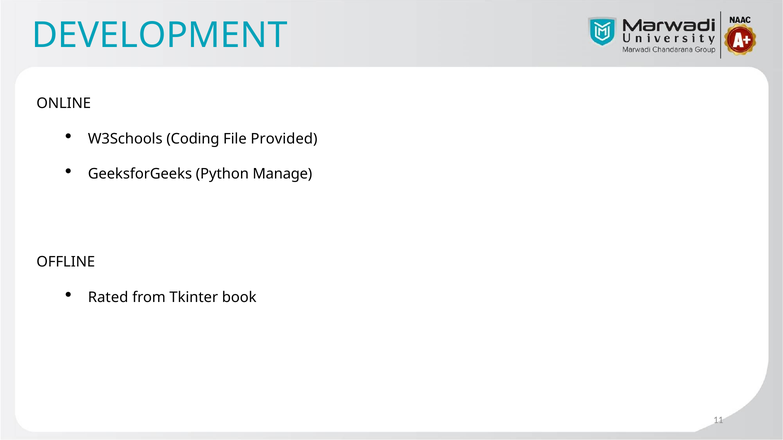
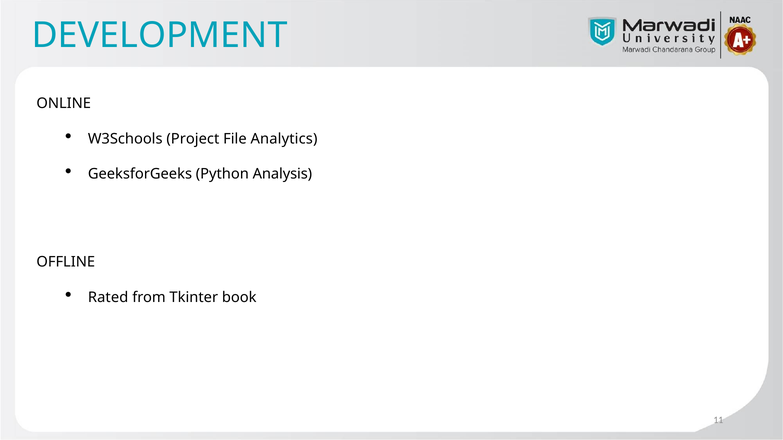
Coding: Coding -> Project
Provided: Provided -> Analytics
Manage: Manage -> Analysis
